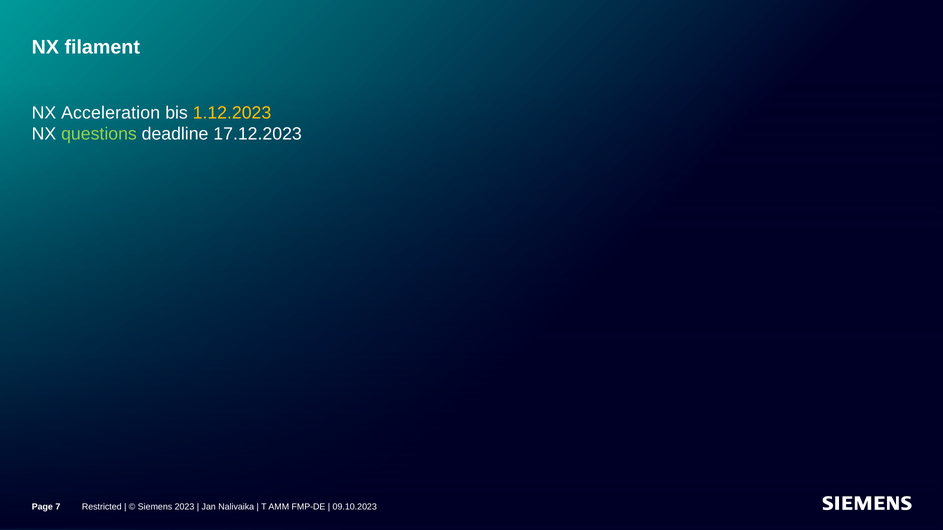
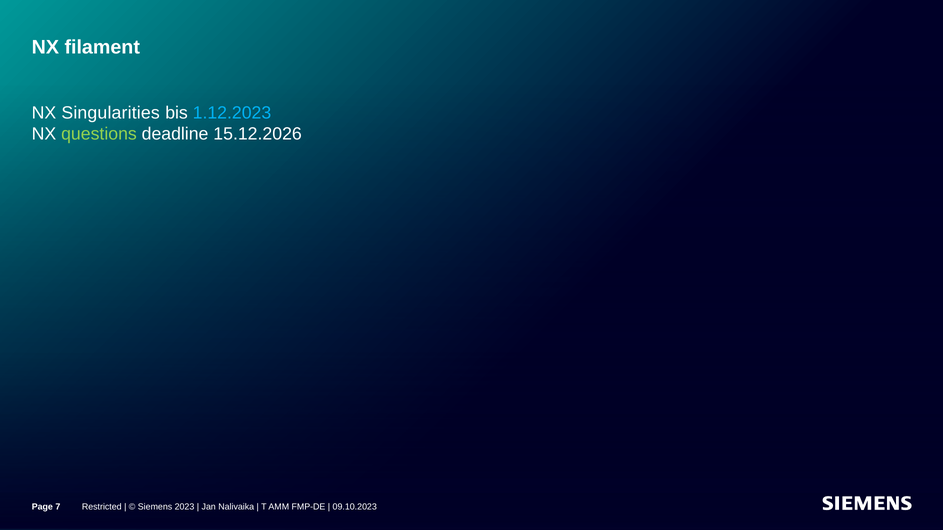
Acceleration: Acceleration -> Singularities
1.12.2023 colour: yellow -> light blue
17.12.2023: 17.12.2023 -> 15.12.2026
